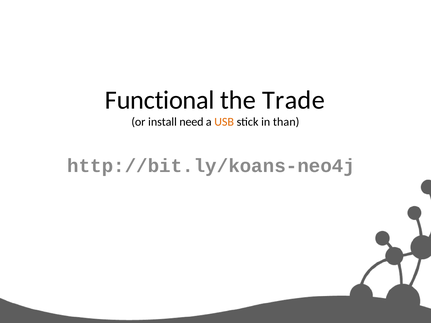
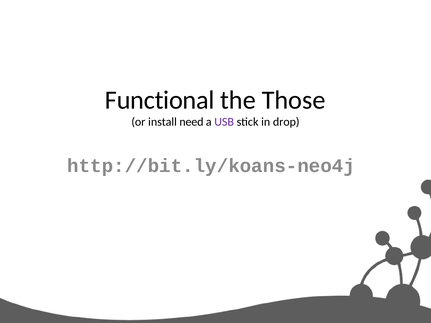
Trade: Trade -> Those
USB colour: orange -> purple
than: than -> drop
